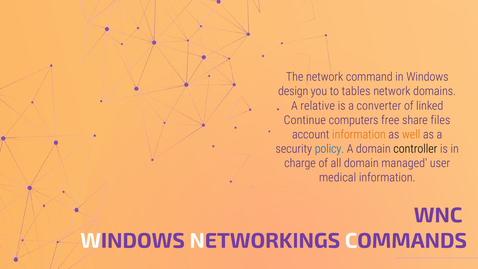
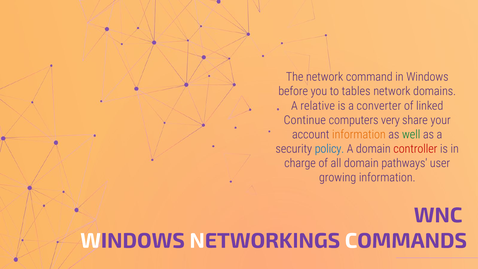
design: design -> before
free: free -> very
files: files -> your
well colour: orange -> green
controller colour: black -> red
managed: managed -> pathways
medical: medical -> growing
